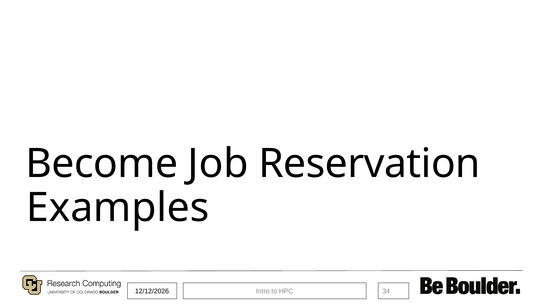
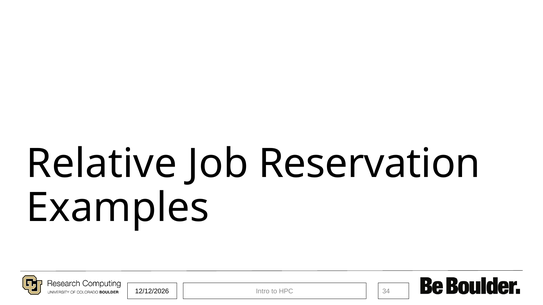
Become: Become -> Relative
